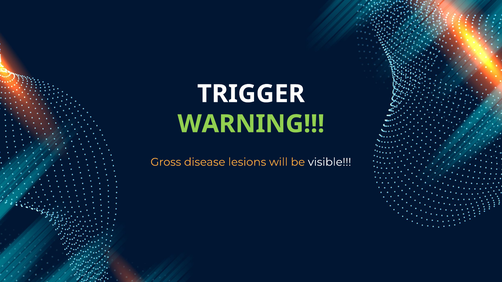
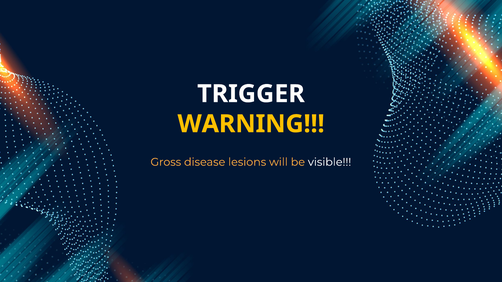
WARNING colour: light green -> yellow
